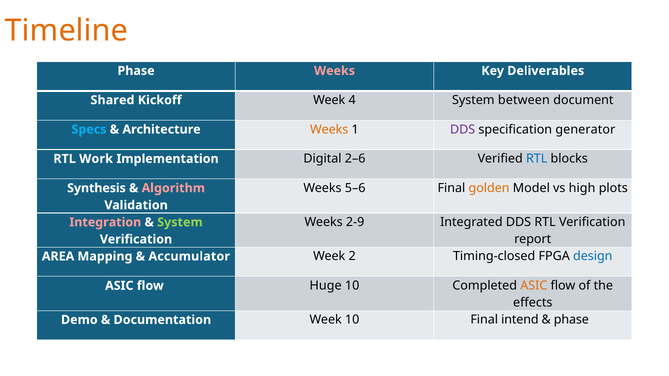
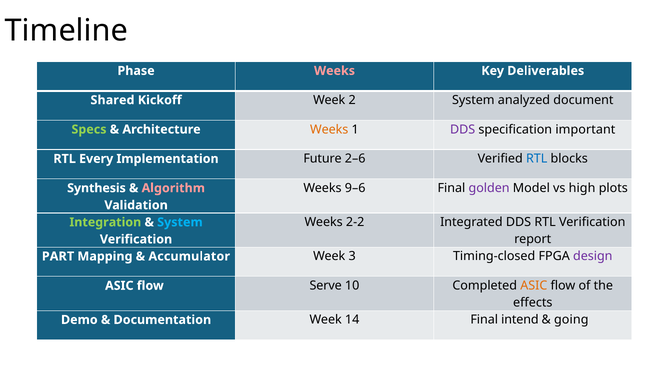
Timeline colour: orange -> black
4: 4 -> 2
between: between -> analyzed
Specs colour: light blue -> light green
generator: generator -> important
Work: Work -> Every
Digital: Digital -> Future
5–6: 5–6 -> 9–6
golden colour: orange -> purple
2-9: 2-9 -> 2-2
Integration colour: pink -> light green
System at (180, 222) colour: light green -> light blue
AREA: AREA -> PART
2: 2 -> 3
design colour: blue -> purple
Huge: Huge -> Serve
Week 10: 10 -> 14
phase at (571, 320): phase -> going
